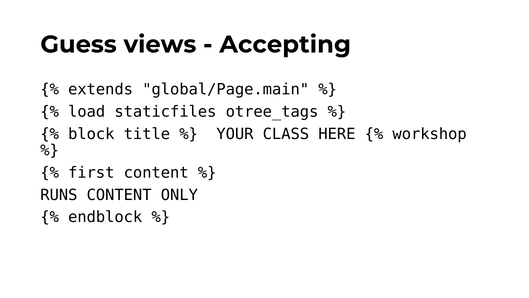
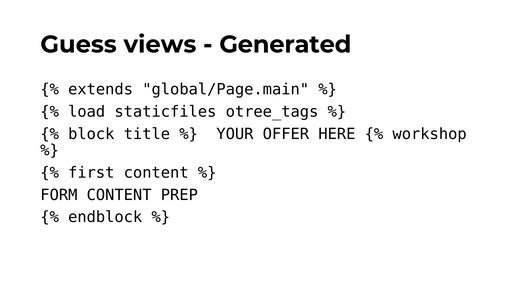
Accepting: Accepting -> Generated
CLASS: CLASS -> OFFER
RUNS: RUNS -> FORM
ONLY: ONLY -> PREP
